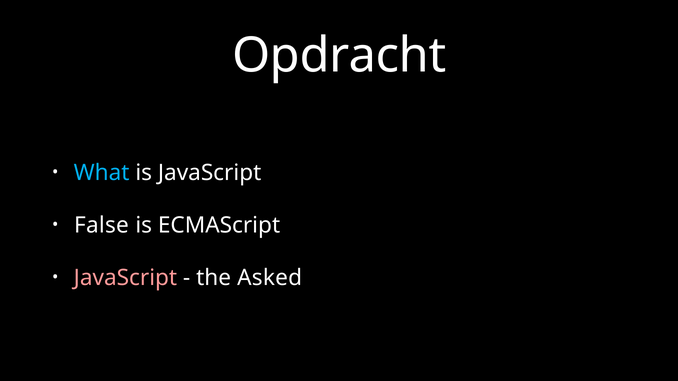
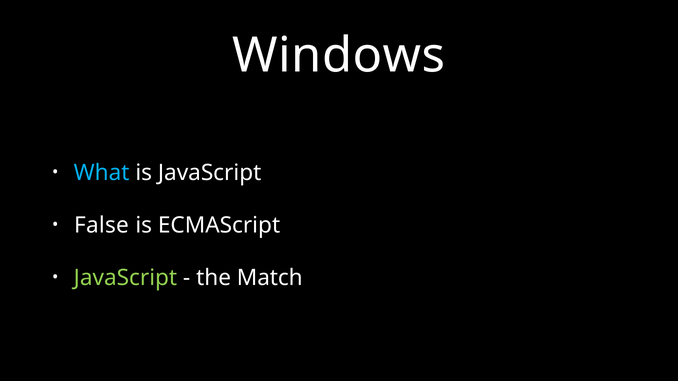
Opdracht: Opdracht -> Windows
JavaScript at (125, 278) colour: pink -> light green
Asked: Asked -> Match
